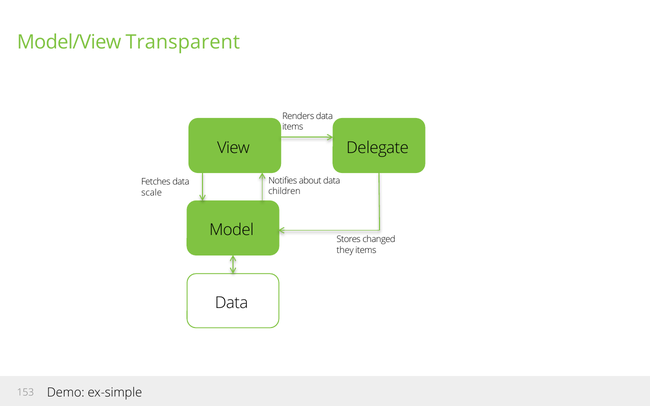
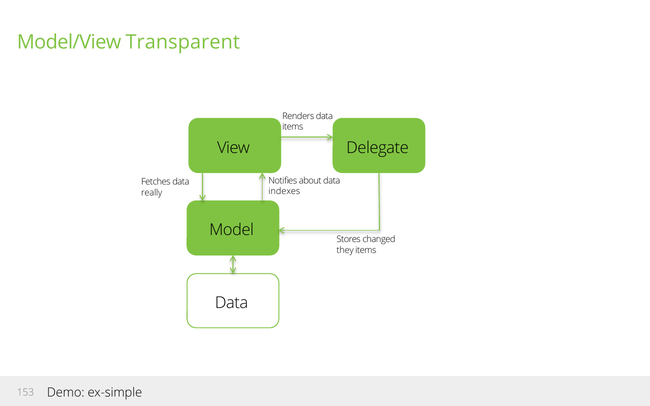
children: children -> indexes
scale: scale -> really
